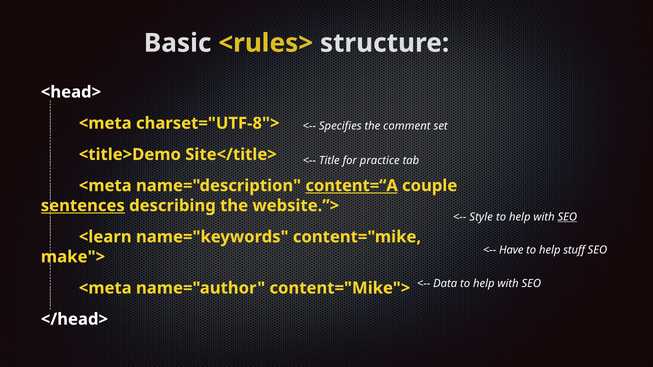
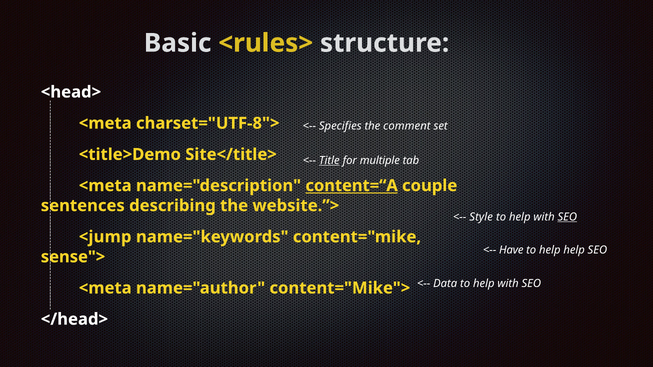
Title underline: none -> present
practice: practice -> multiple
sentences underline: present -> none
<learn: <learn -> <jump
help stuff: stuff -> help
make">: make"> -> sense">
